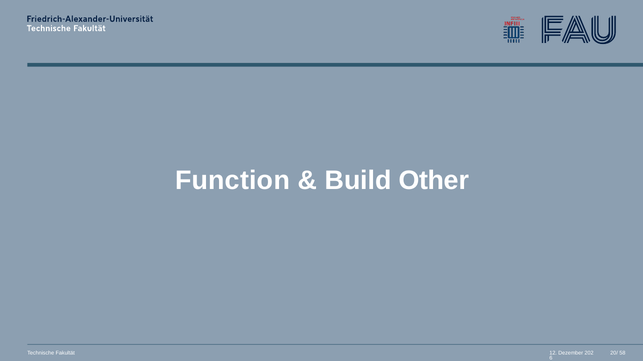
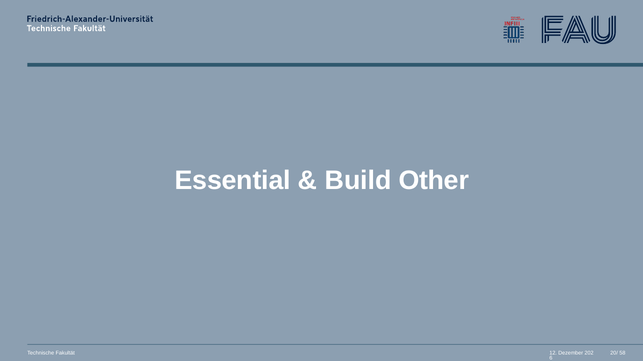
Function: Function -> Essential
